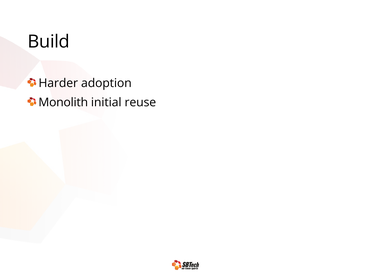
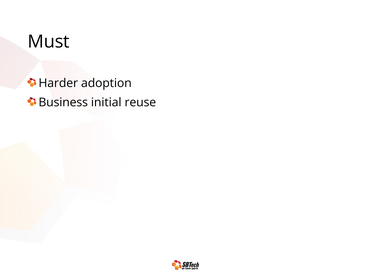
Build: Build -> Must
Monolith: Monolith -> Business
